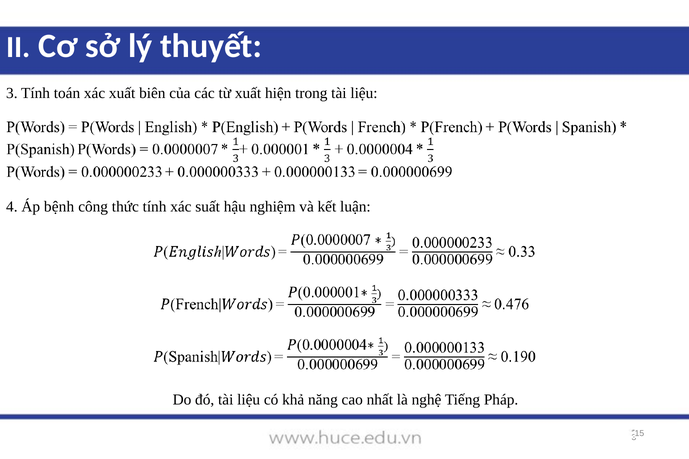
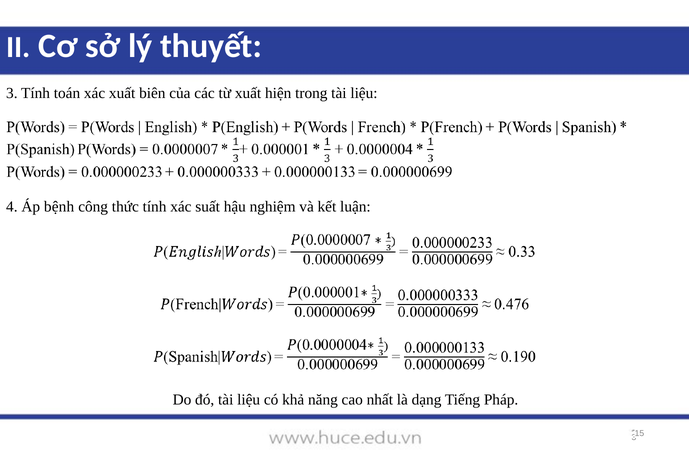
nghệ: nghệ -> dạng
